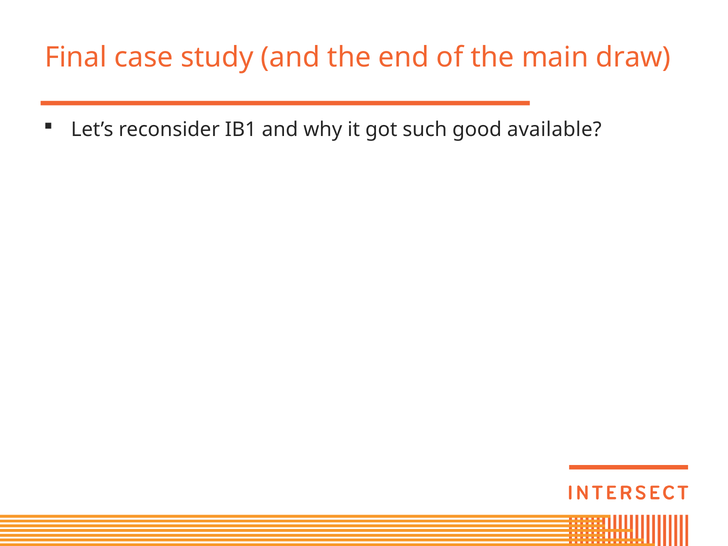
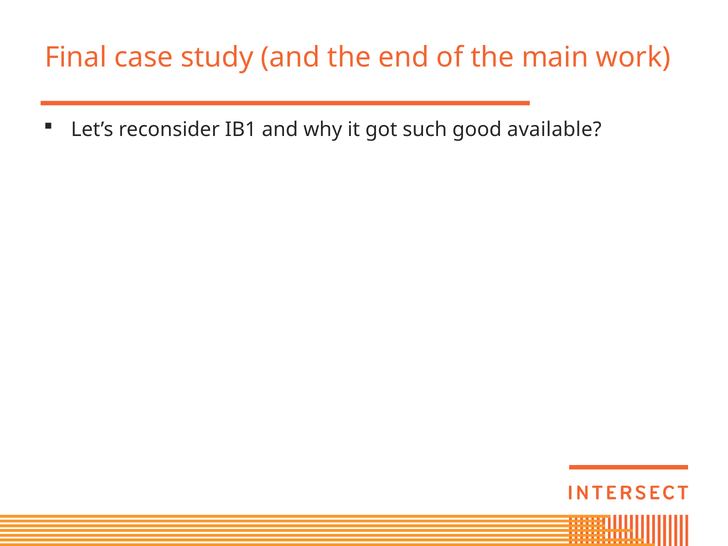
draw: draw -> work
